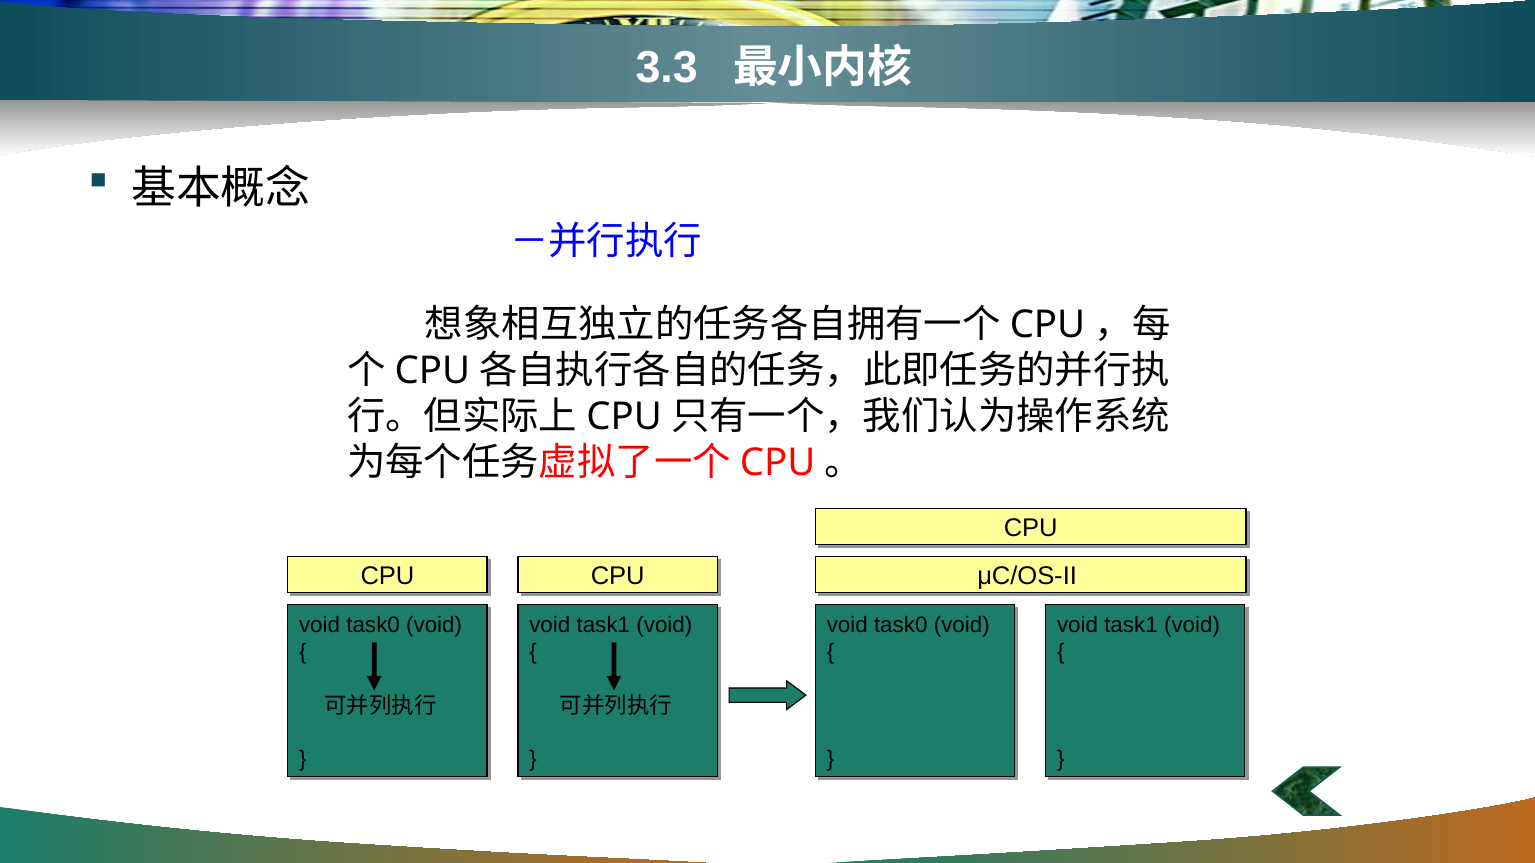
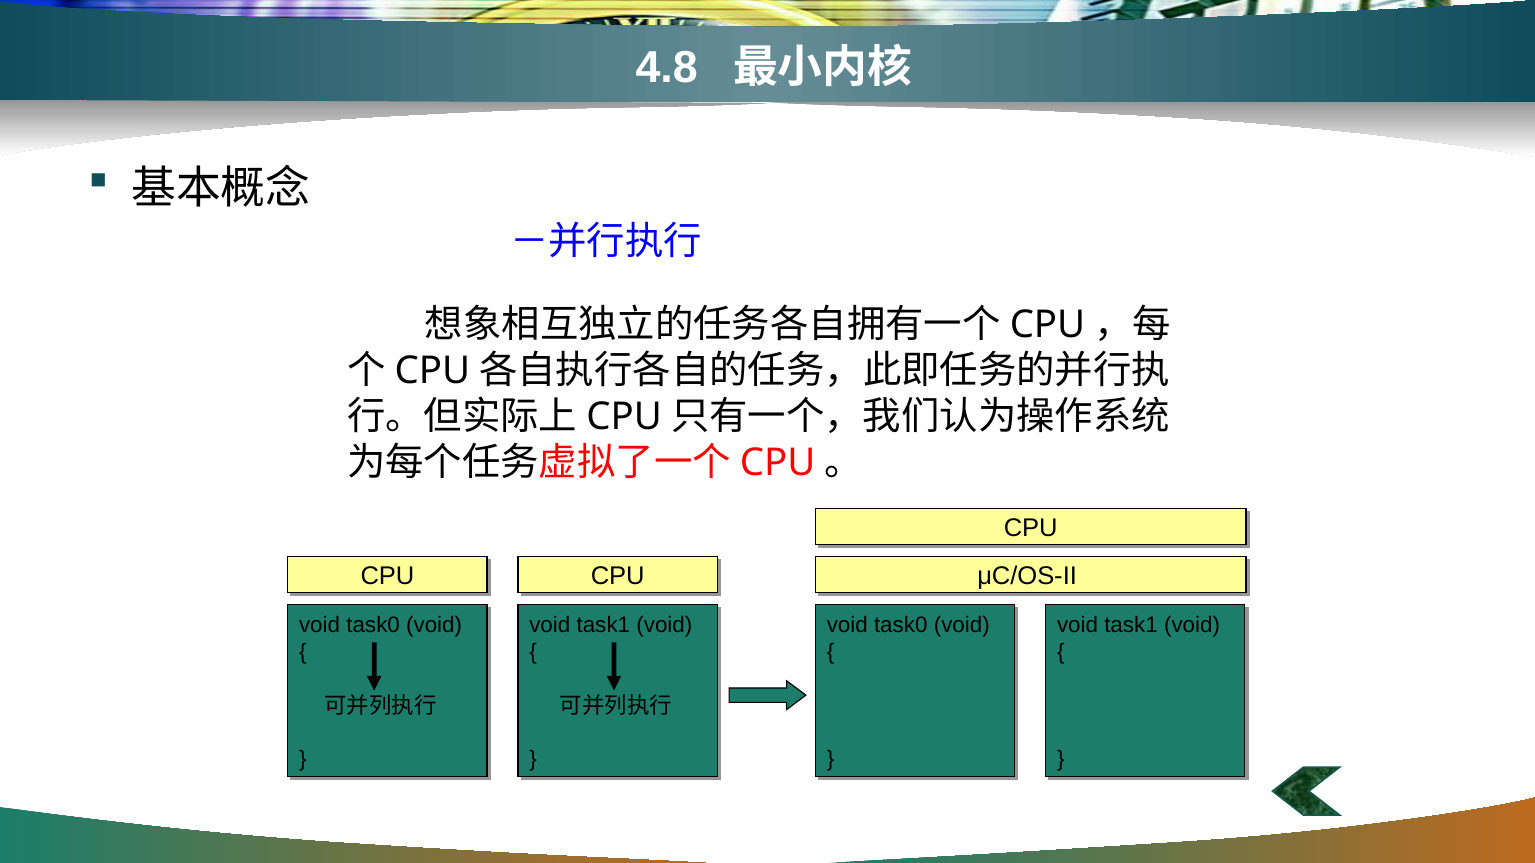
3.3: 3.3 -> 4.8
